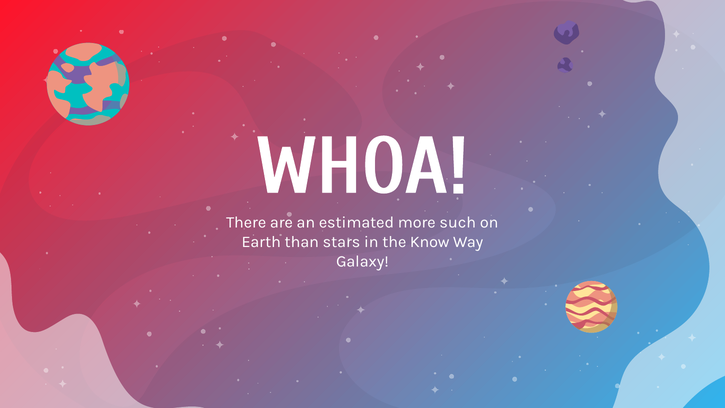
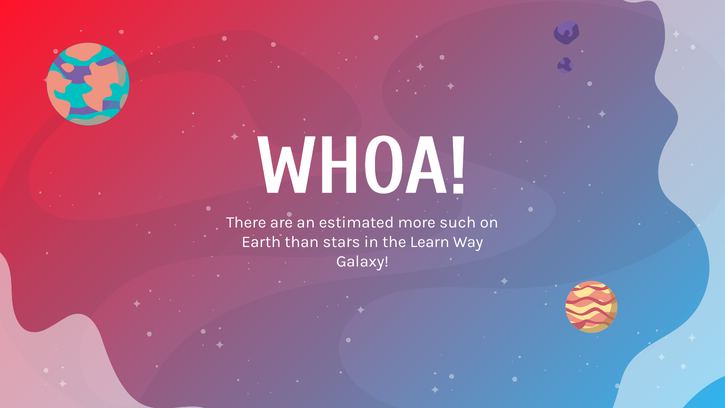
Know: Know -> Learn
